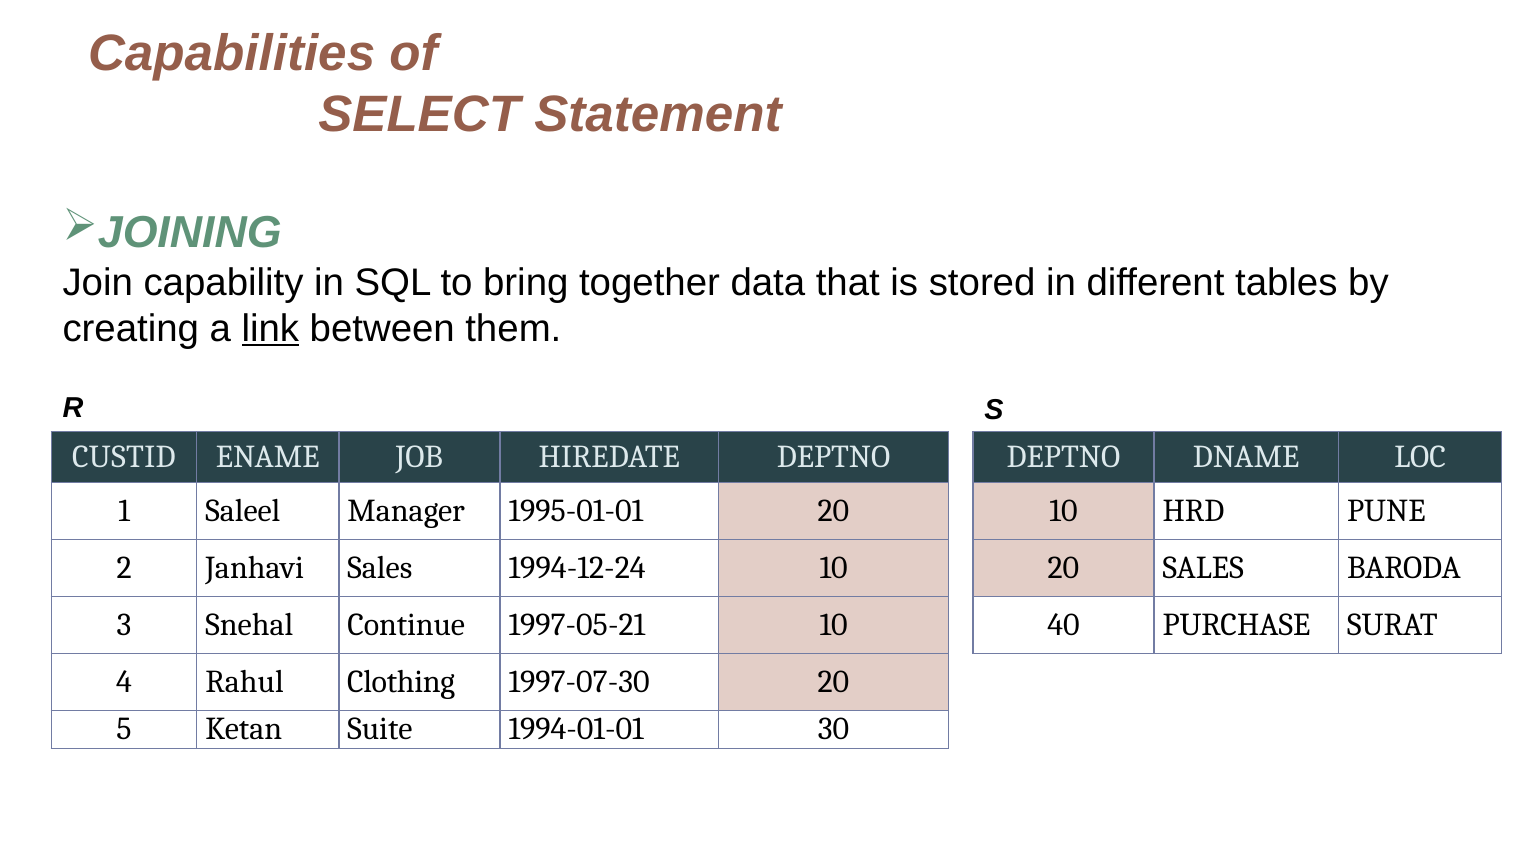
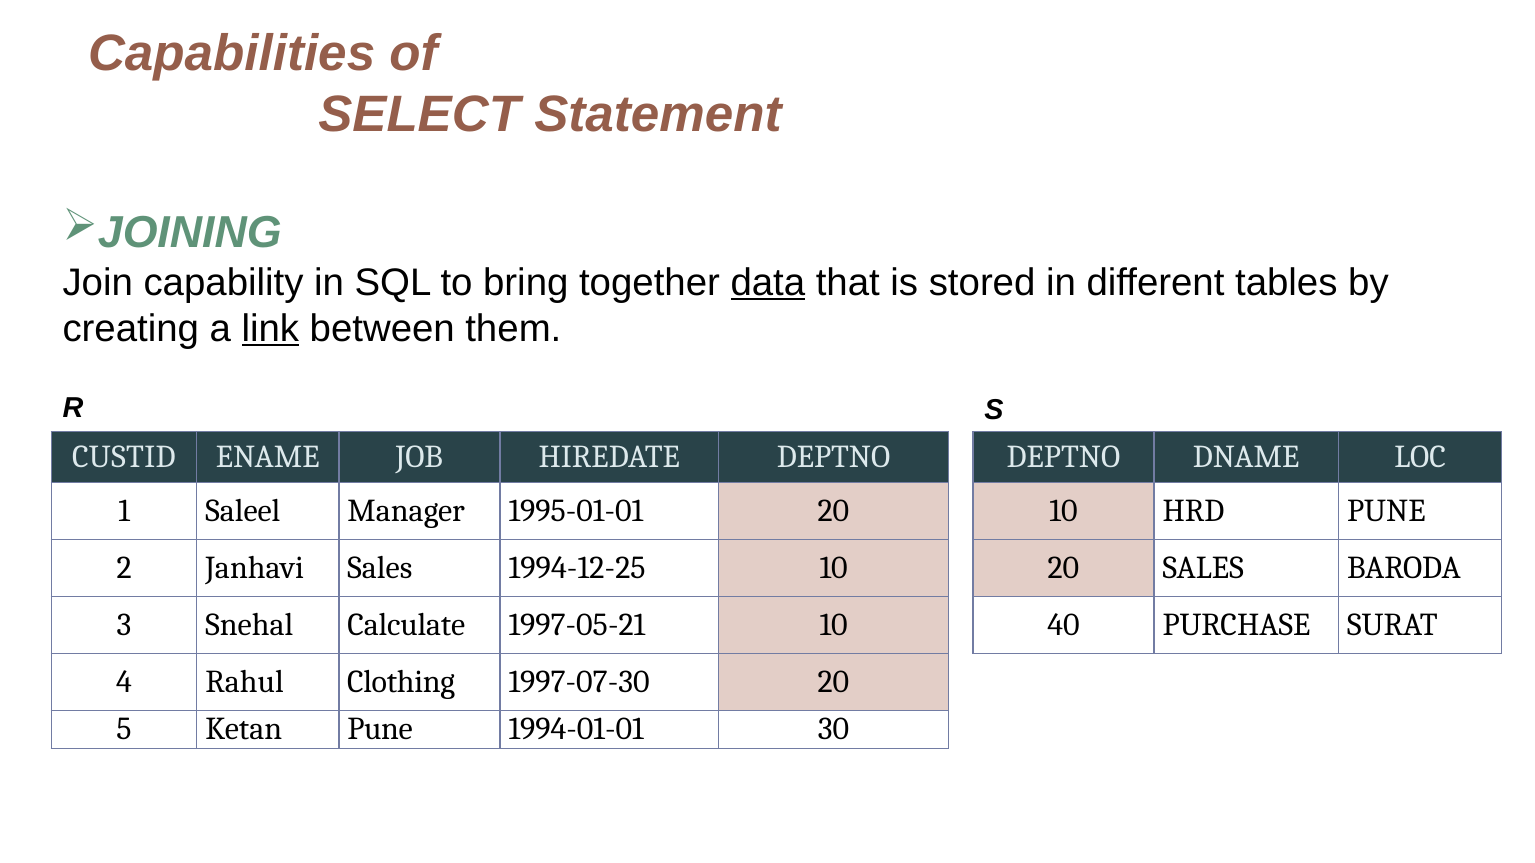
data underline: none -> present
1994-12-24: 1994-12-24 -> 1994-12-25
Continue: Continue -> Calculate
Ketan Suite: Suite -> Pune
